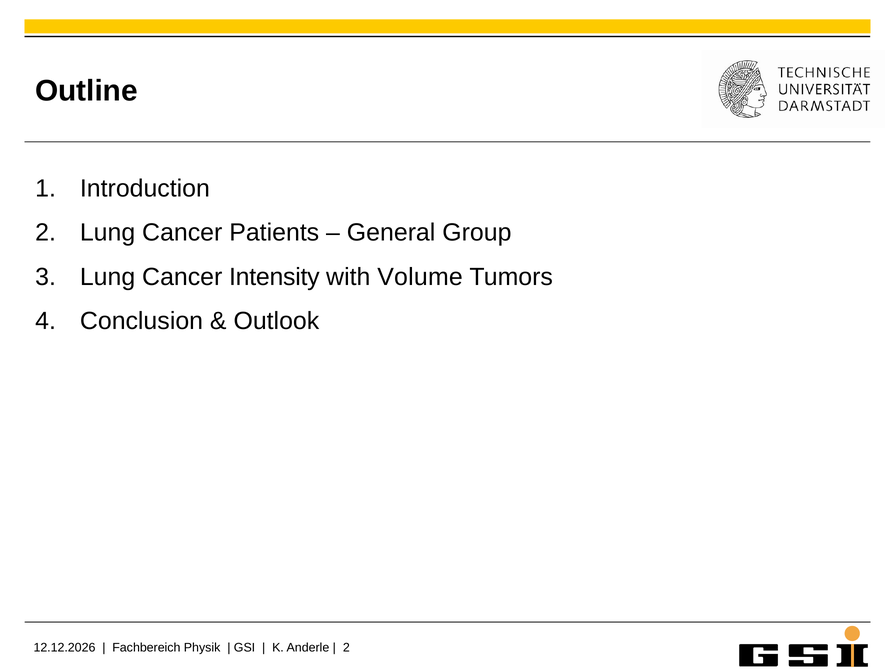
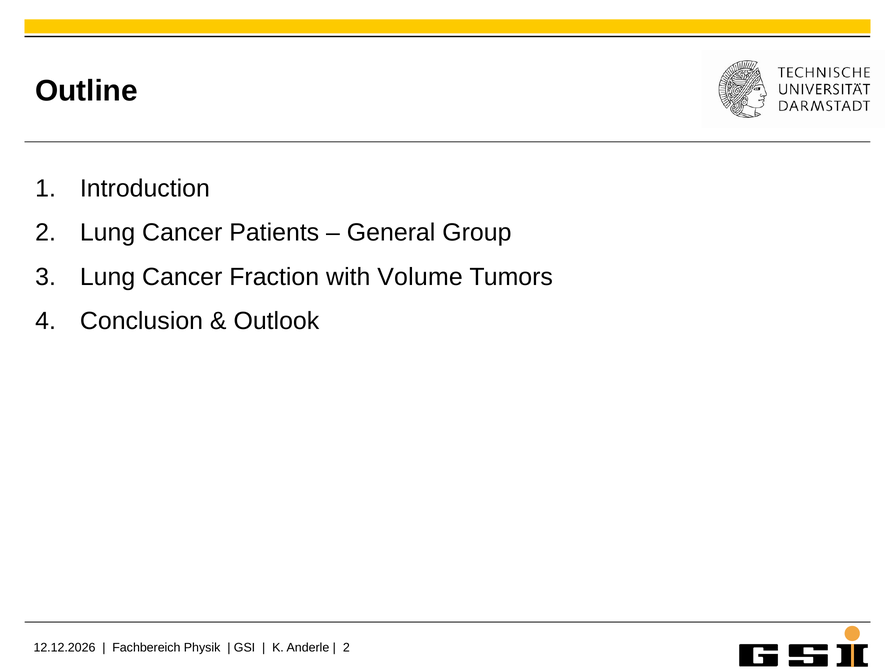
Intensity: Intensity -> Fraction
